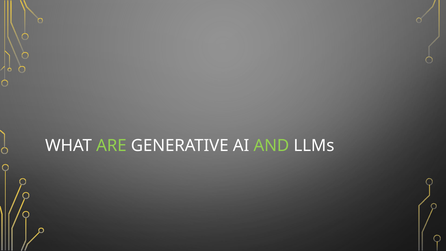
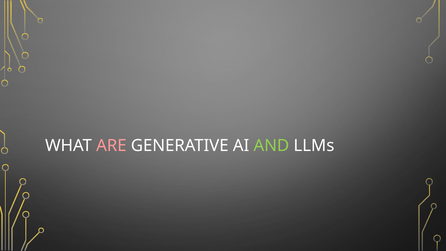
ARE colour: light green -> pink
